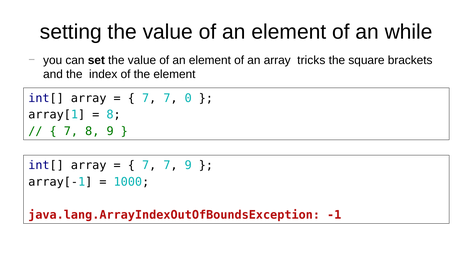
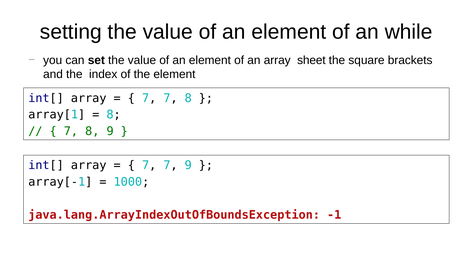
tricks: tricks -> sheet
7 7 0: 0 -> 8
